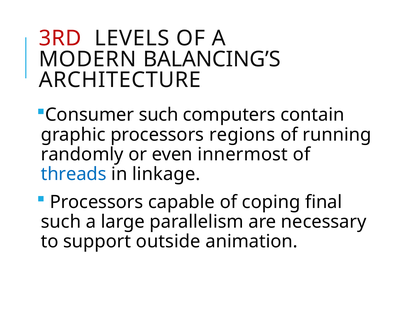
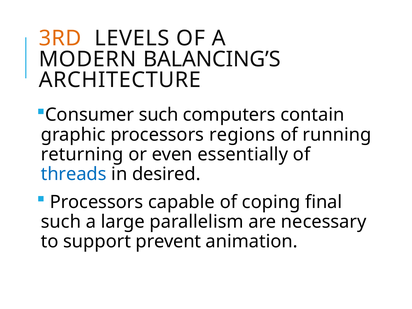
3RD colour: red -> orange
randomly: randomly -> returning
innermost: innermost -> essentially
linkage: linkage -> desired
outside: outside -> prevent
